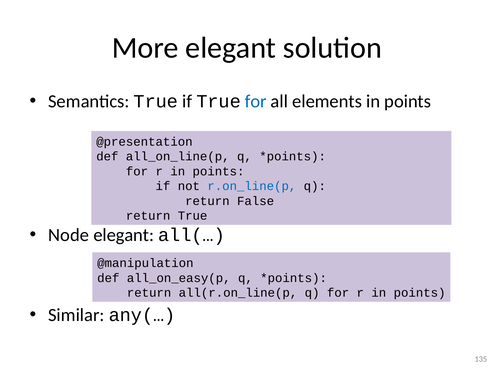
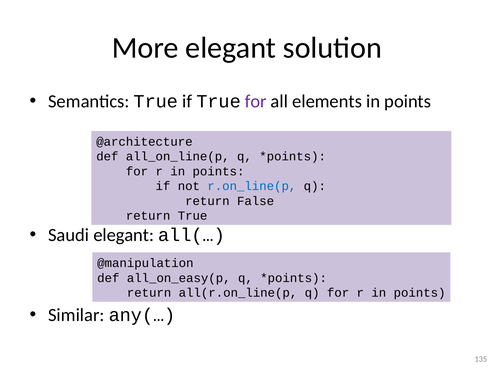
for at (256, 101) colour: blue -> purple
@presentation: @presentation -> @architecture
Node: Node -> Saudi
